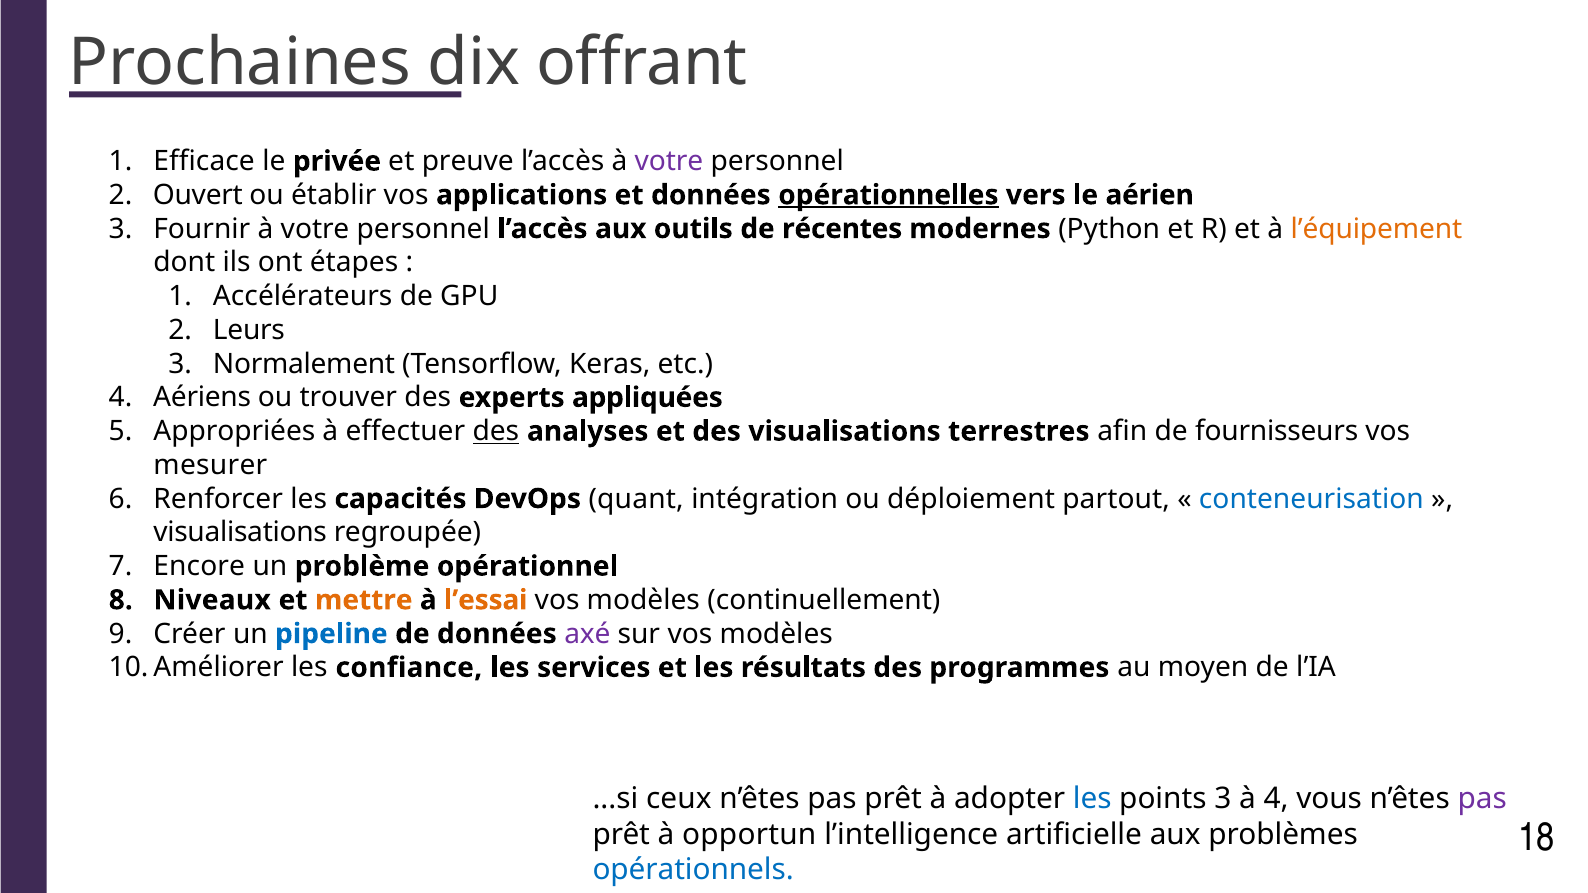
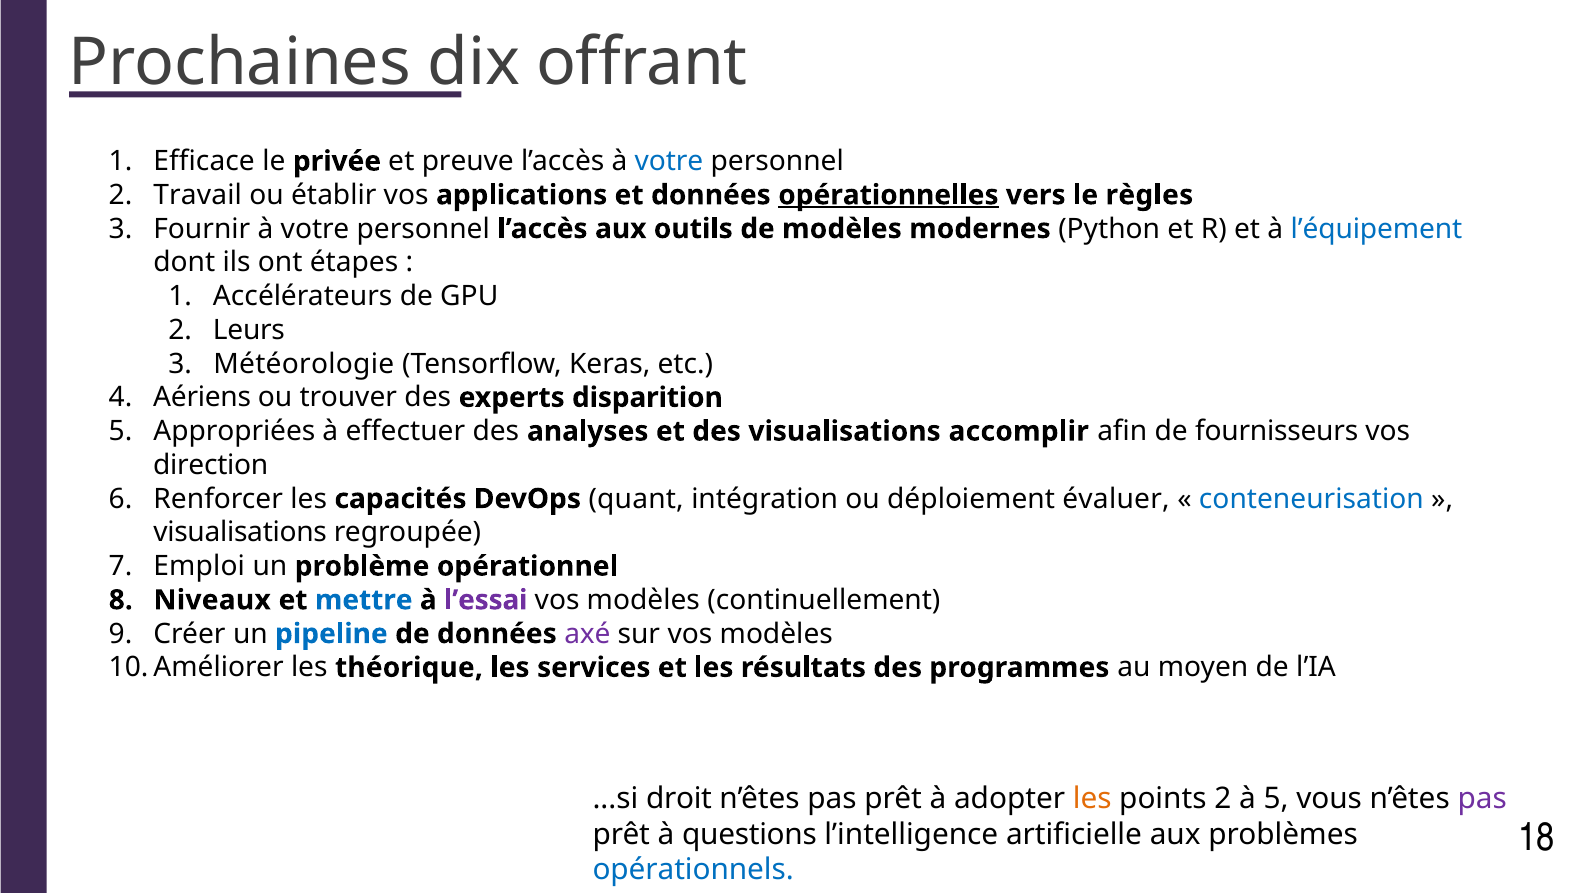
votre at (669, 161) colour: purple -> blue
Ouvert: Ouvert -> Travail
aérien: aérien -> règles
de récentes: récentes -> modèles
l’équipement colour: orange -> blue
Normalement: Normalement -> Météorologie
appliquées: appliquées -> disparition
des at (496, 431) underline: present -> none
terrestres: terrestres -> accomplir
mesurer: mesurer -> direction
partout: partout -> évaluer
Encore: Encore -> Emploi
mettre colour: orange -> blue
l’essai colour: orange -> purple
confiance: confiance -> théorique
ceux: ceux -> droit
les at (1092, 799) colour: blue -> orange
points 3: 3 -> 2
à 4: 4 -> 5
opportun: opportun -> questions
